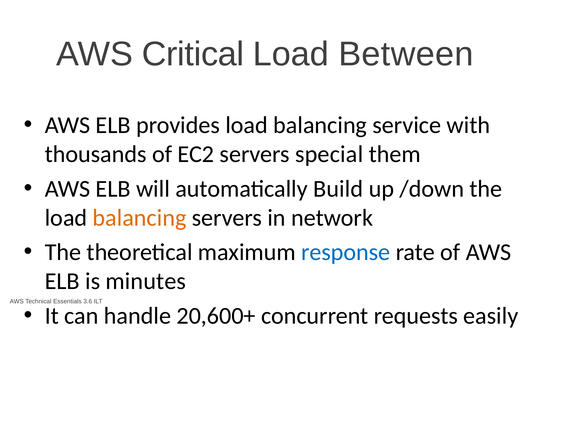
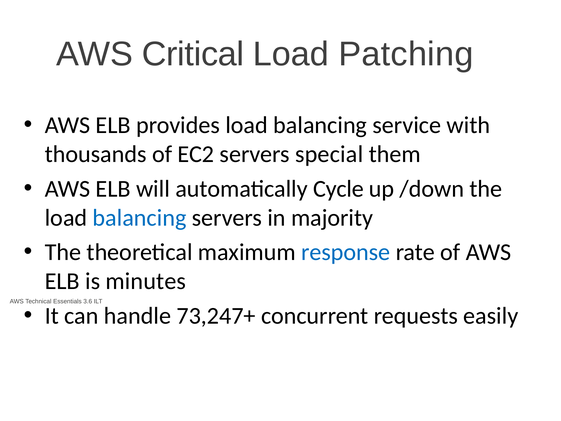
Between: Between -> Patching
Build: Build -> Cycle
balancing at (139, 218) colour: orange -> blue
network: network -> majority
20,600+: 20,600+ -> 73,247+
